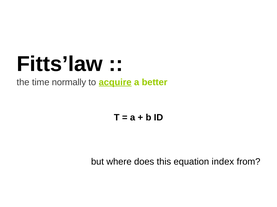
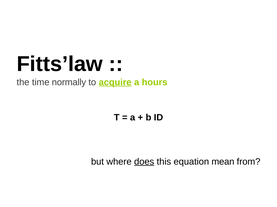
better: better -> hours
does underline: none -> present
index: index -> mean
